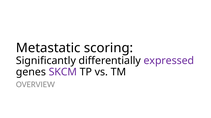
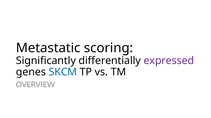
SKCM colour: purple -> blue
